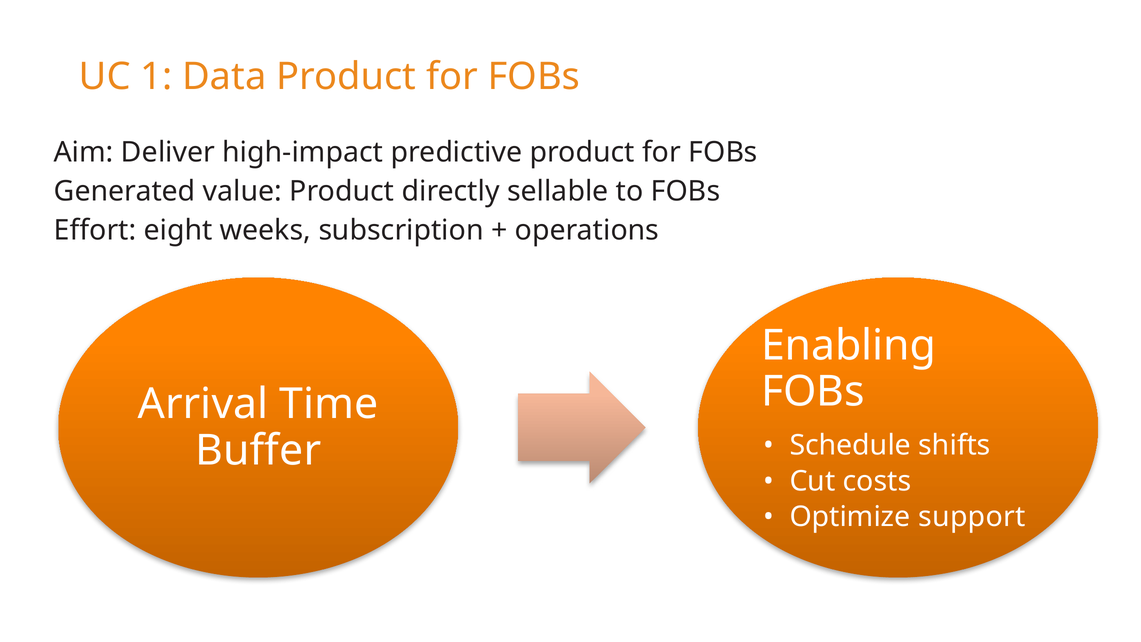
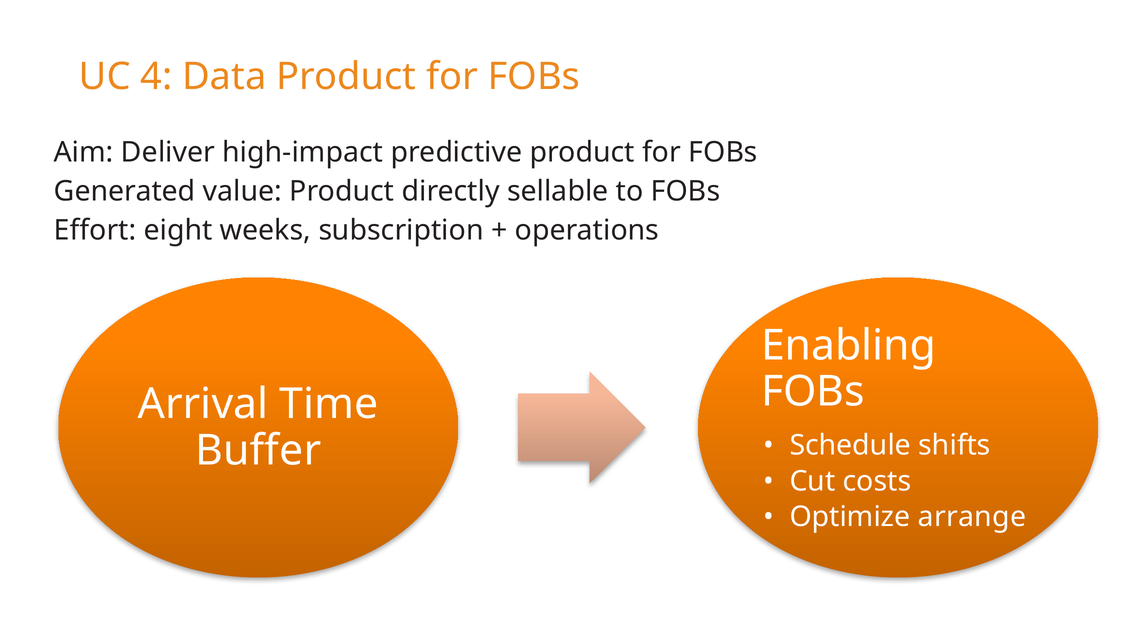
1: 1 -> 4
support: support -> arrange
